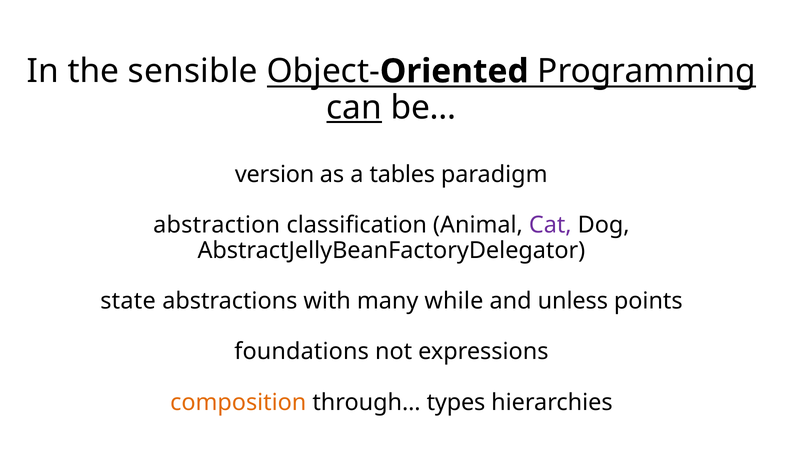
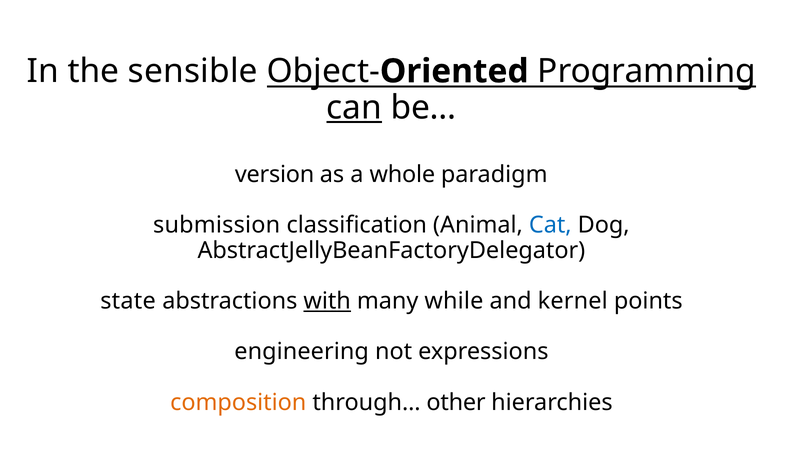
tables: tables -> whole
abstraction: abstraction -> submission
Cat colour: purple -> blue
with underline: none -> present
unless: unless -> kernel
foundations: foundations -> engineering
types: types -> other
